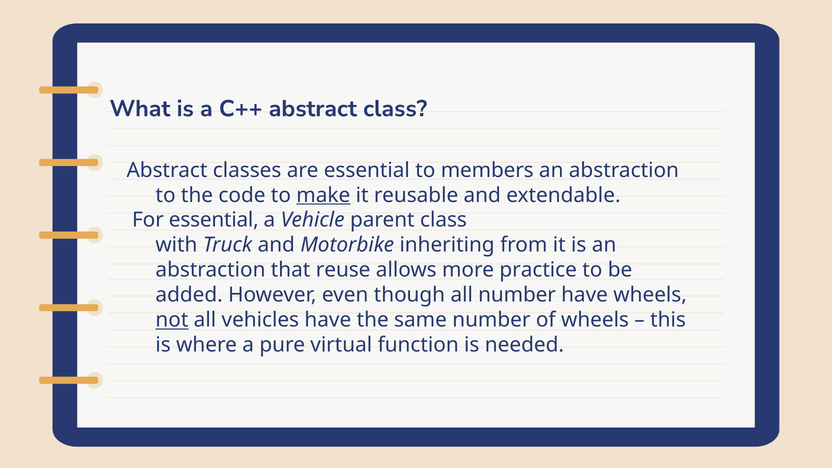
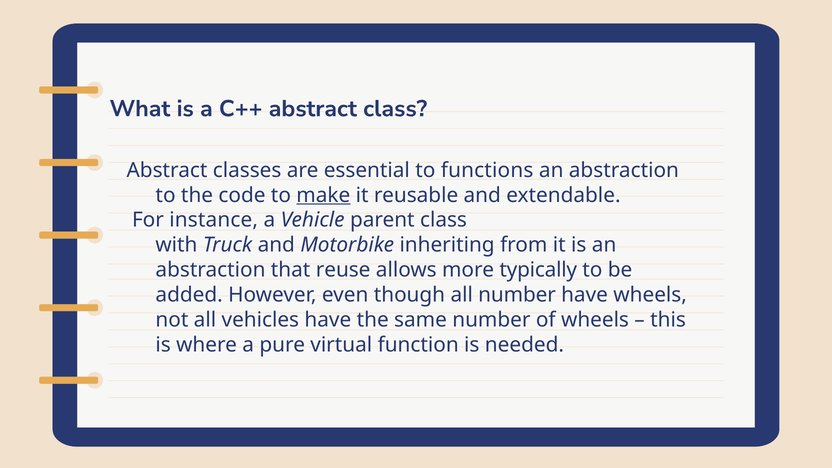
members: members -> functions
For essential: essential -> instance
practice: practice -> typically
not underline: present -> none
